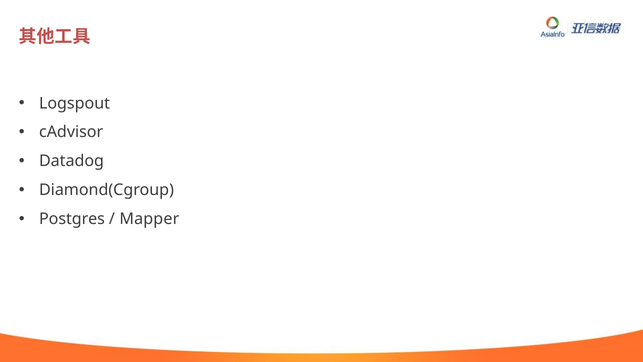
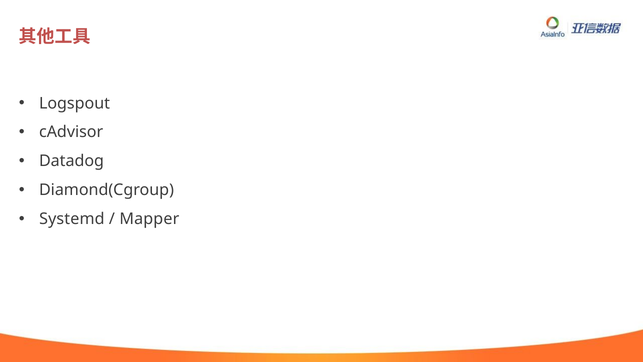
Postgres: Postgres -> Systemd
